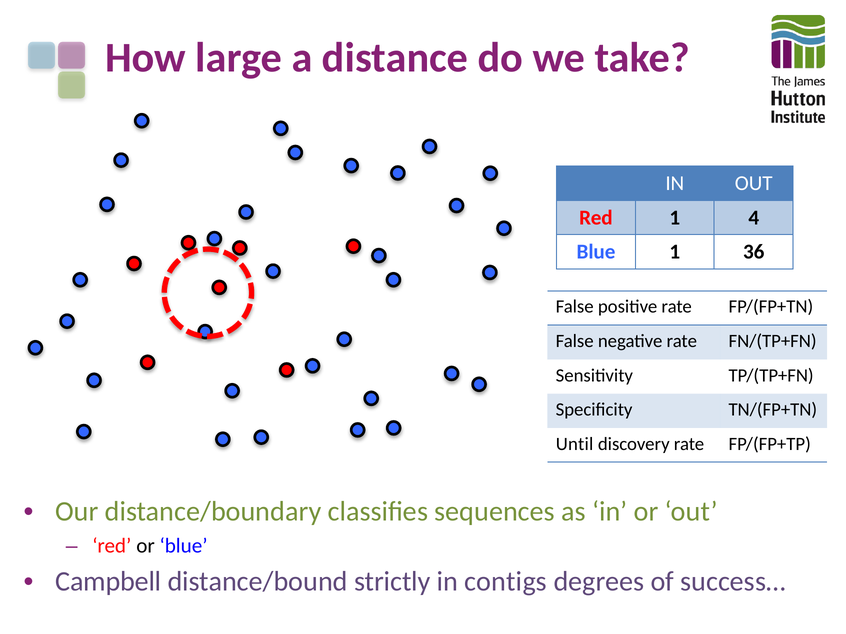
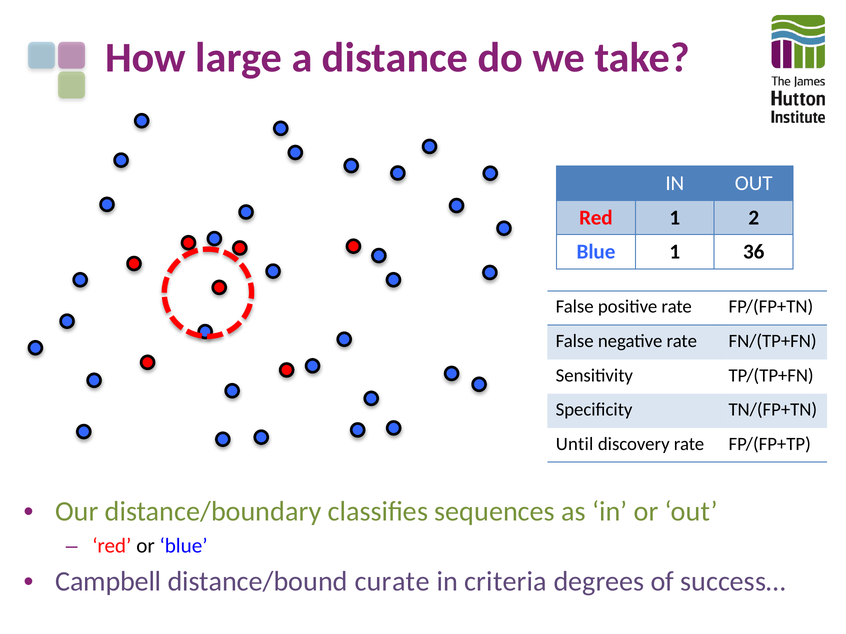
4: 4 -> 2
strictly: strictly -> curate
contigs: contigs -> criteria
